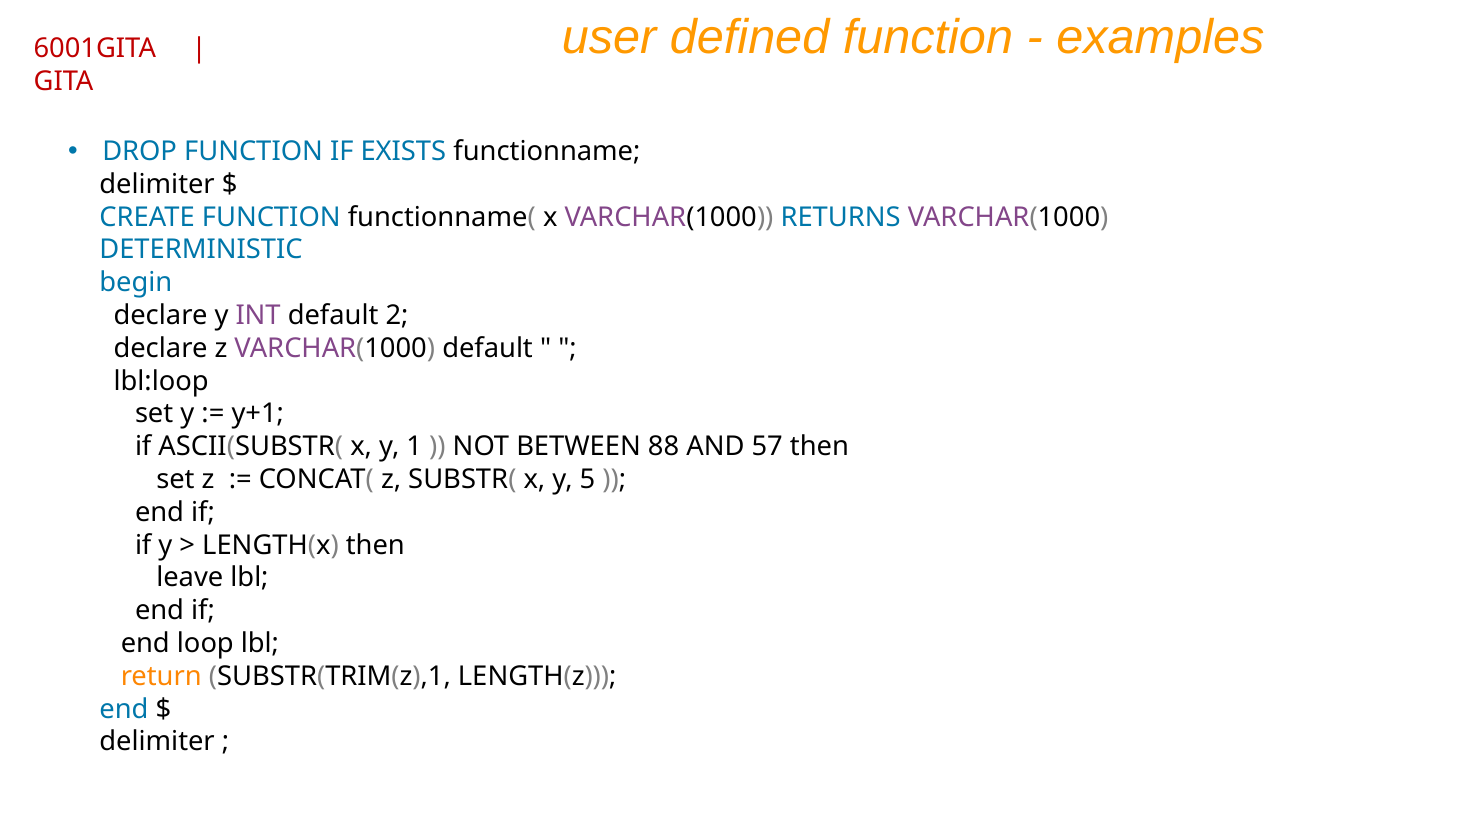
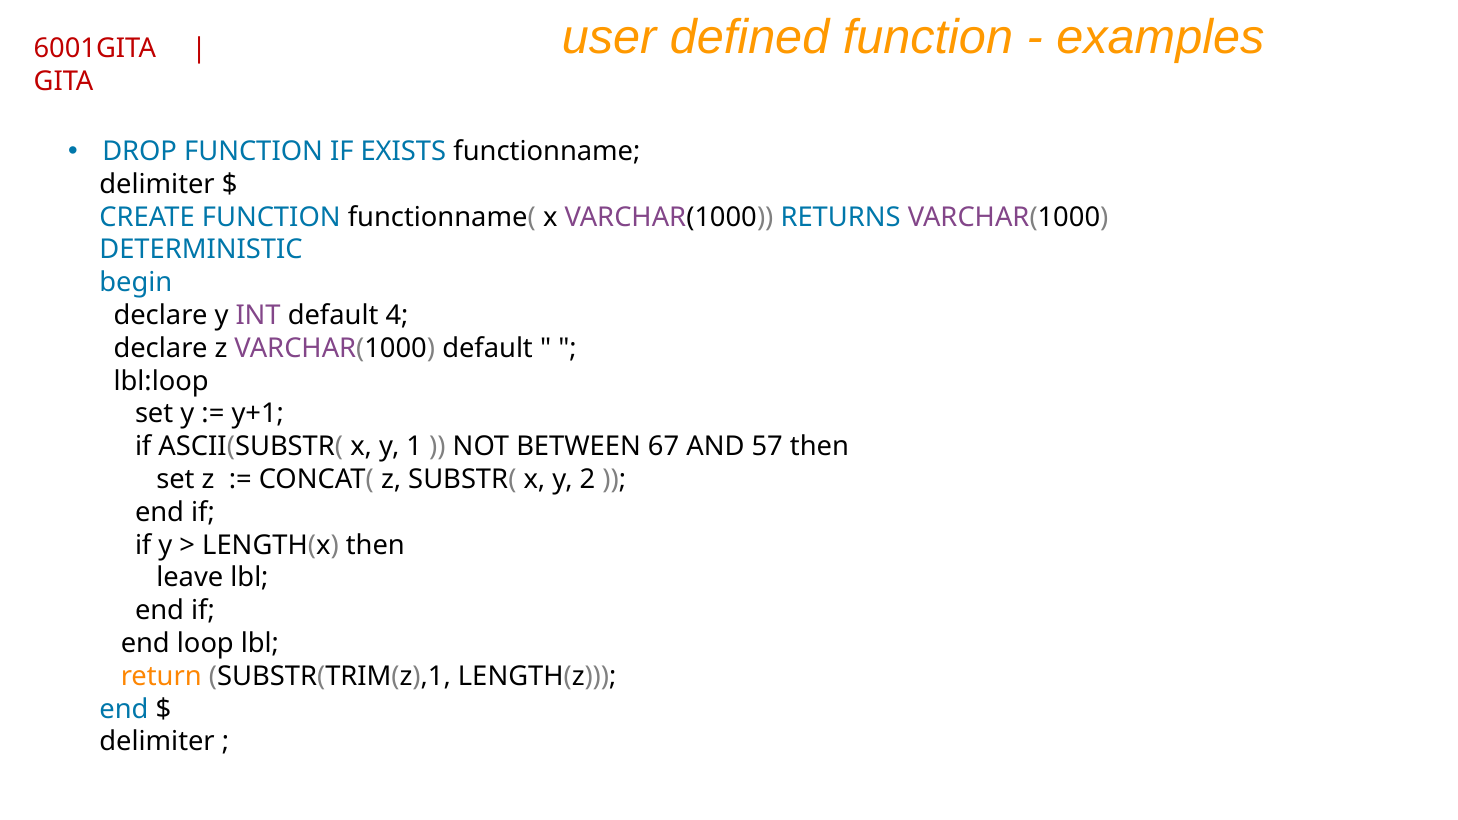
2: 2 -> 4
88: 88 -> 67
5: 5 -> 2
